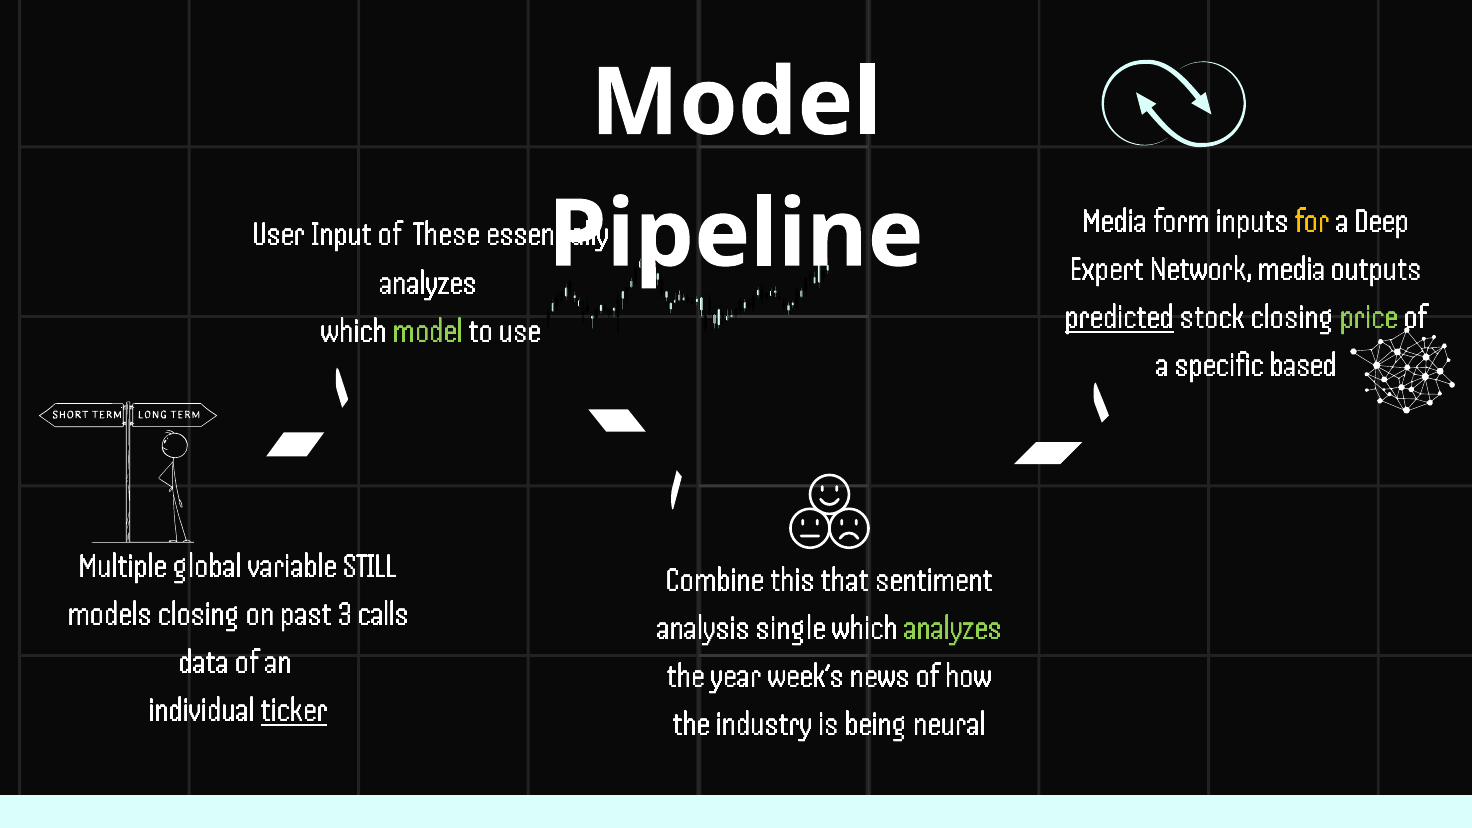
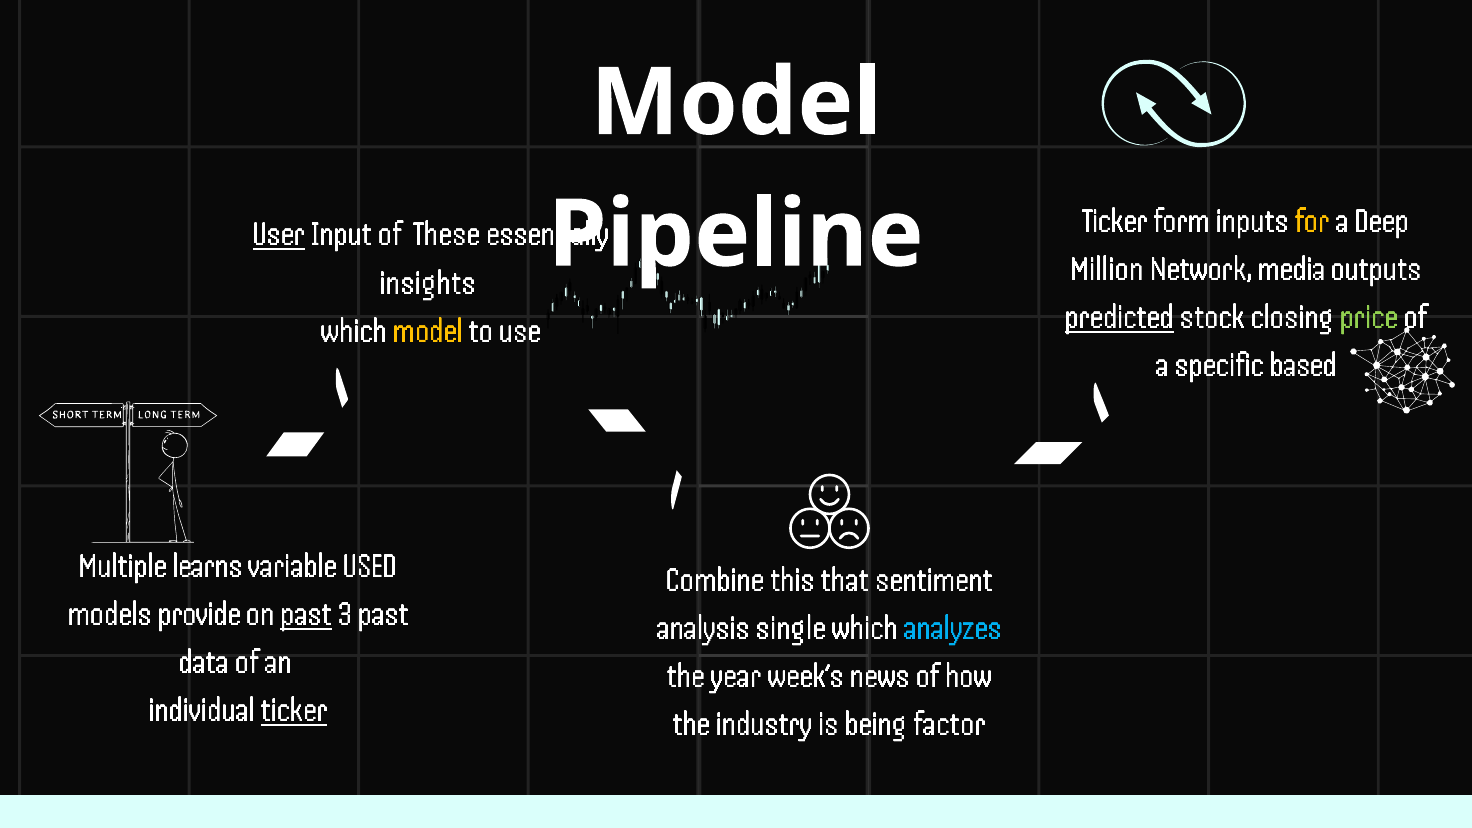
Media at (1115, 221): Media -> Ticker
User underline: none -> present
Expert: Expert -> Million
analyzes at (428, 283): analyzes -> insights
model at (428, 331) colour: light green -> yellow
global: global -> learns
STILL: STILL -> USED
models closing: closing -> provide
past at (306, 614) underline: none -> present
3 calls: calls -> past
analyzes at (953, 628) colour: light green -> light blue
neural: neural -> factor
